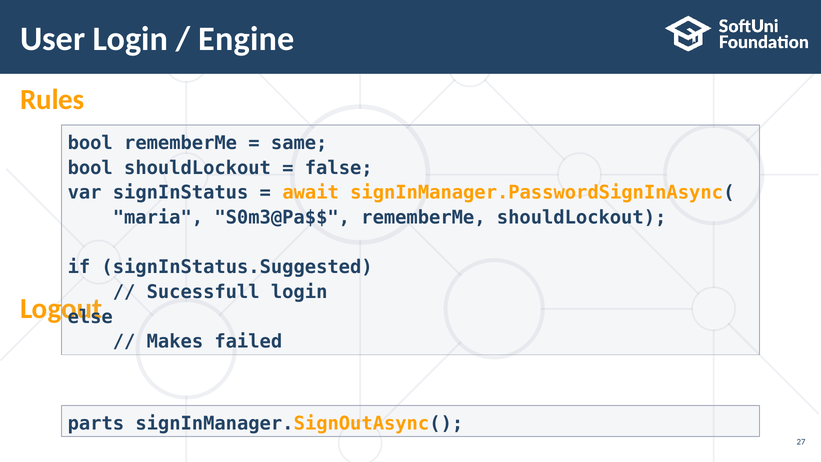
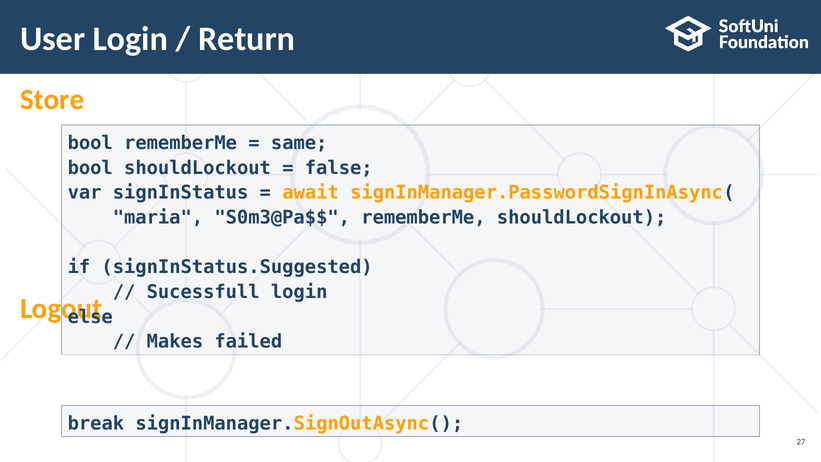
Engine: Engine -> Return
Rules: Rules -> Store
parts: parts -> break
